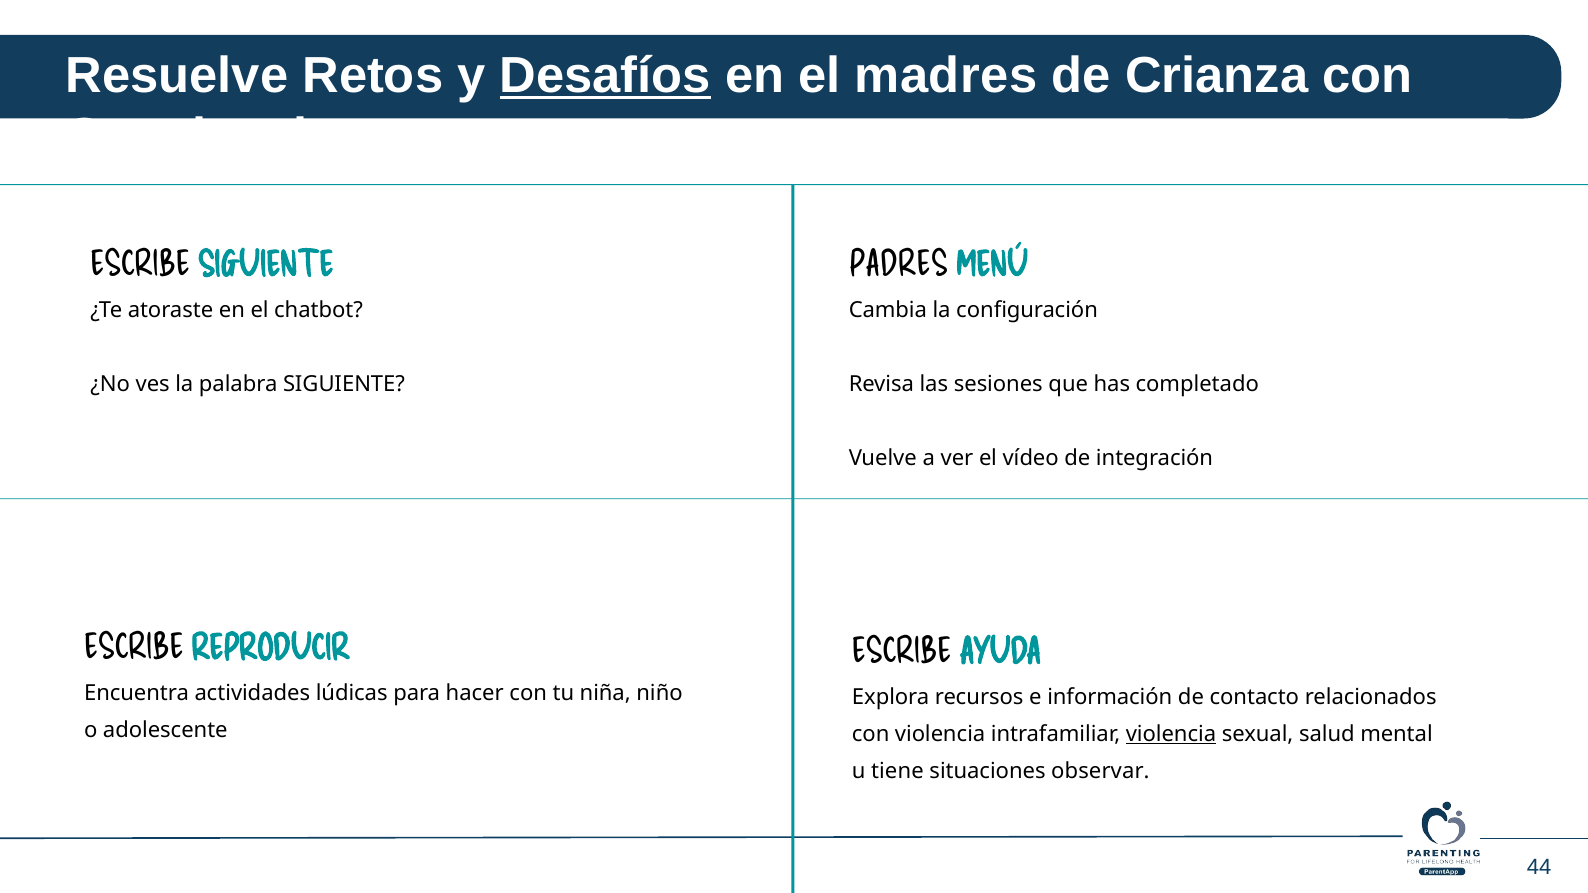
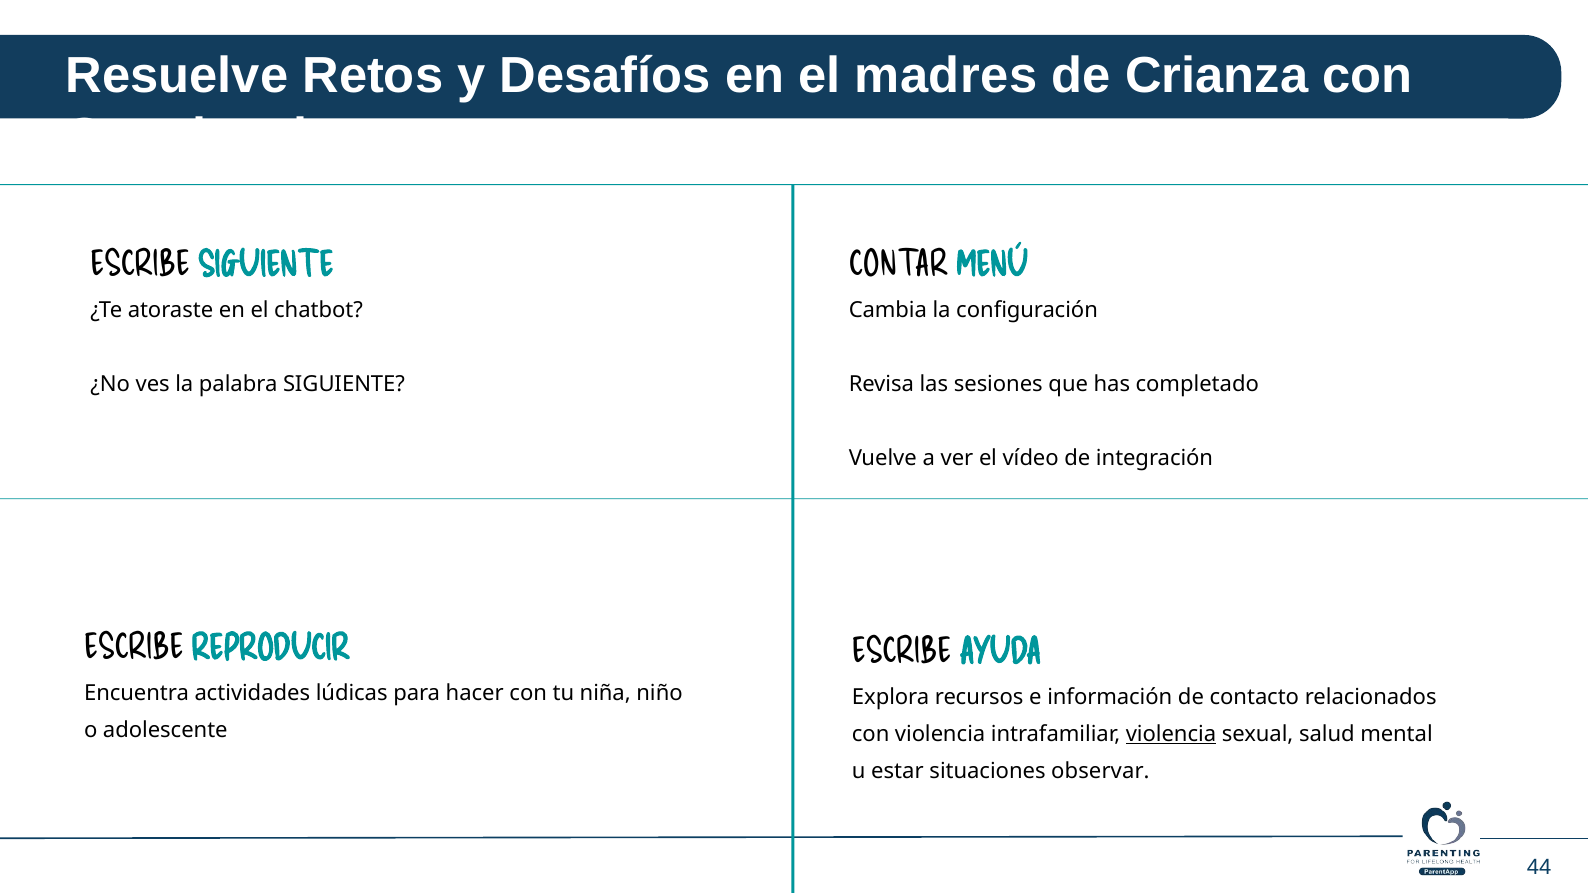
Desafíos underline: present -> none
PADRES: PADRES -> CONTAR
tiene: tiene -> estar
